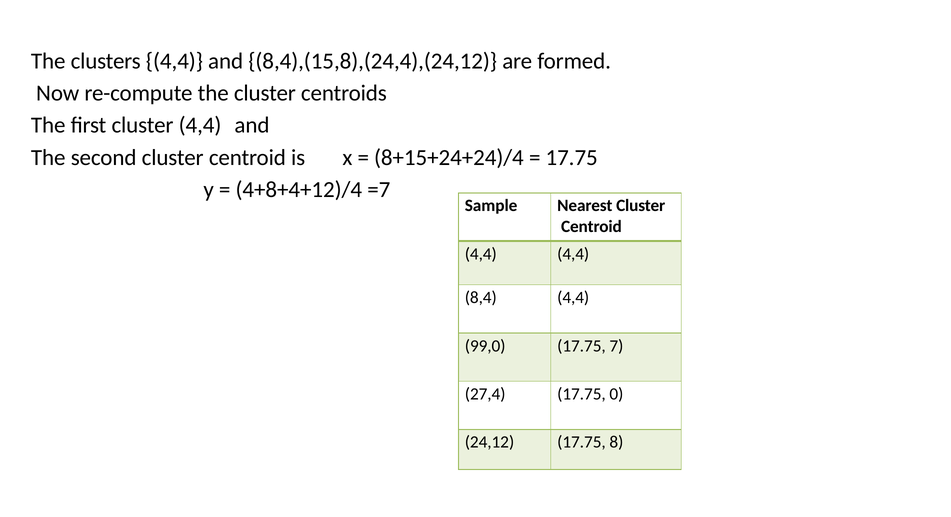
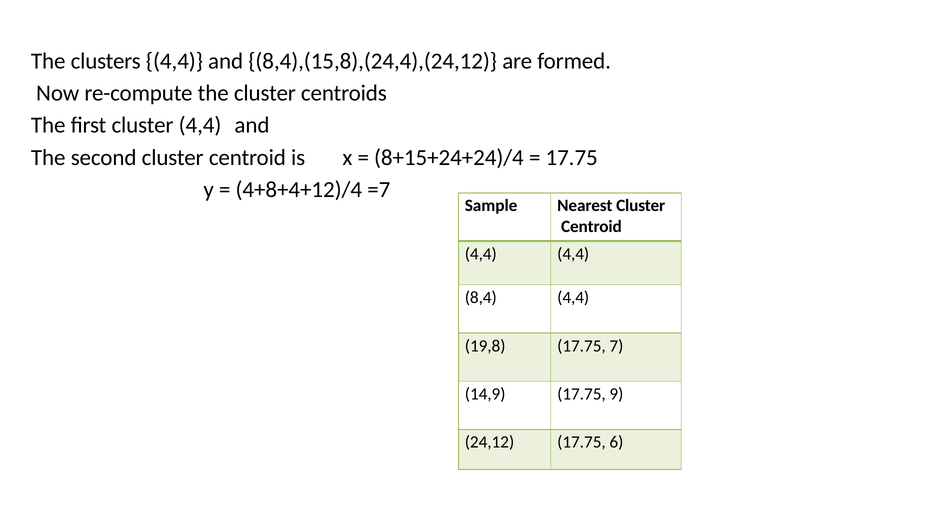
99,0: 99,0 -> 19,8
27,4: 27,4 -> 14,9
0: 0 -> 9
8: 8 -> 6
